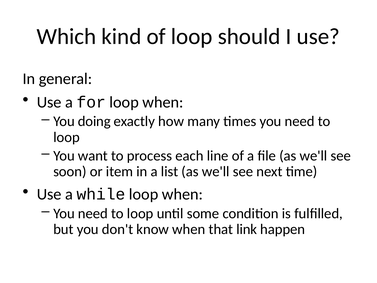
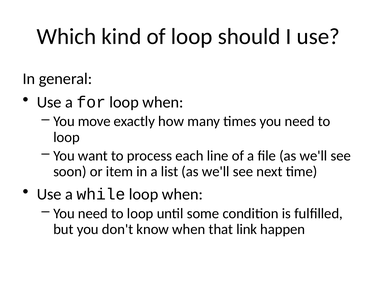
doing: doing -> move
